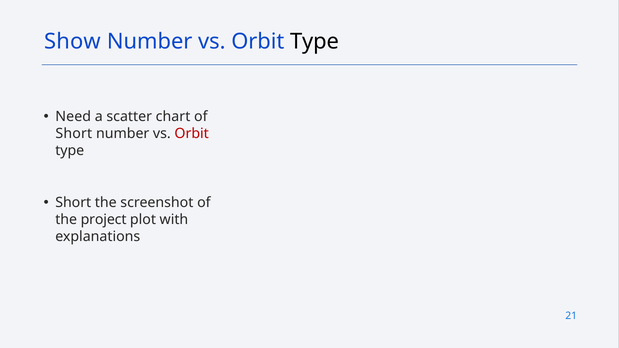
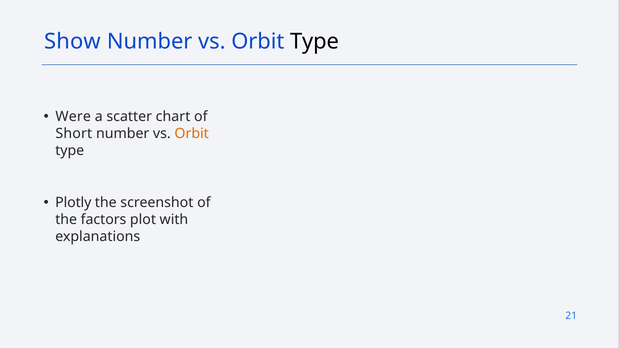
Need: Need -> Were
Orbit at (192, 134) colour: red -> orange
Short at (73, 203): Short -> Plotly
project: project -> factors
